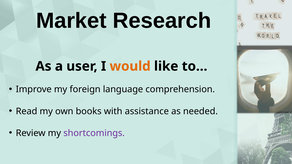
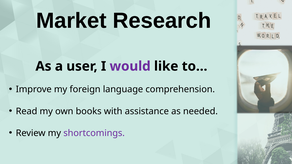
would colour: orange -> purple
